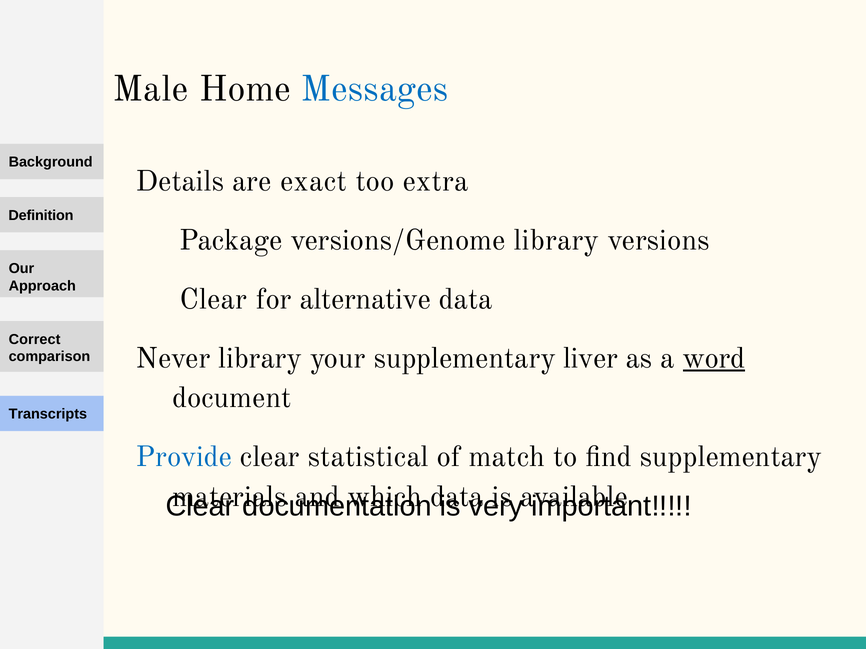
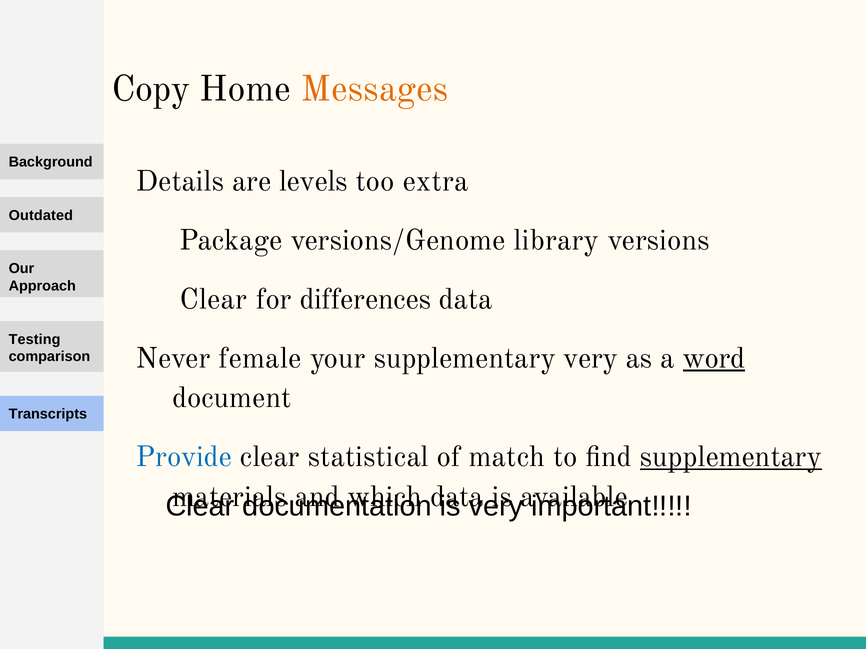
Male: Male -> Copy
Messages colour: blue -> orange
exact: exact -> levels
Definition: Definition -> Outdated
alternative: alternative -> differences
Correct: Correct -> Testing
Never library: library -> female
supplementary liver: liver -> very
supplementary at (731, 457) underline: none -> present
